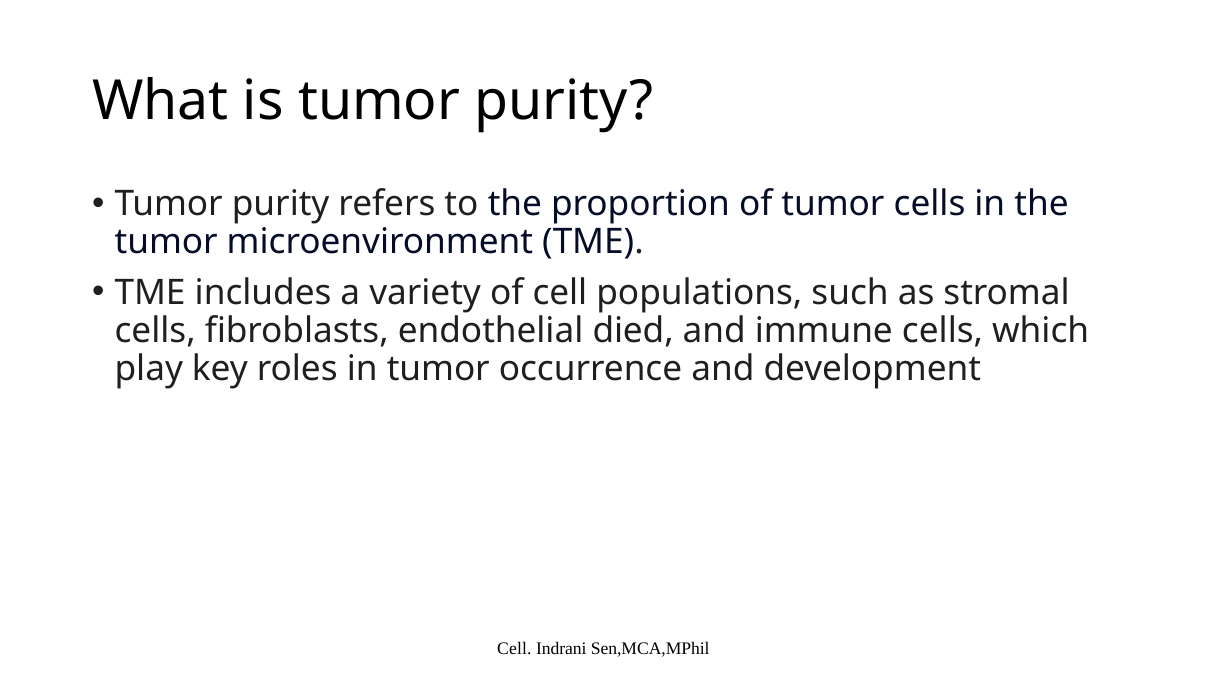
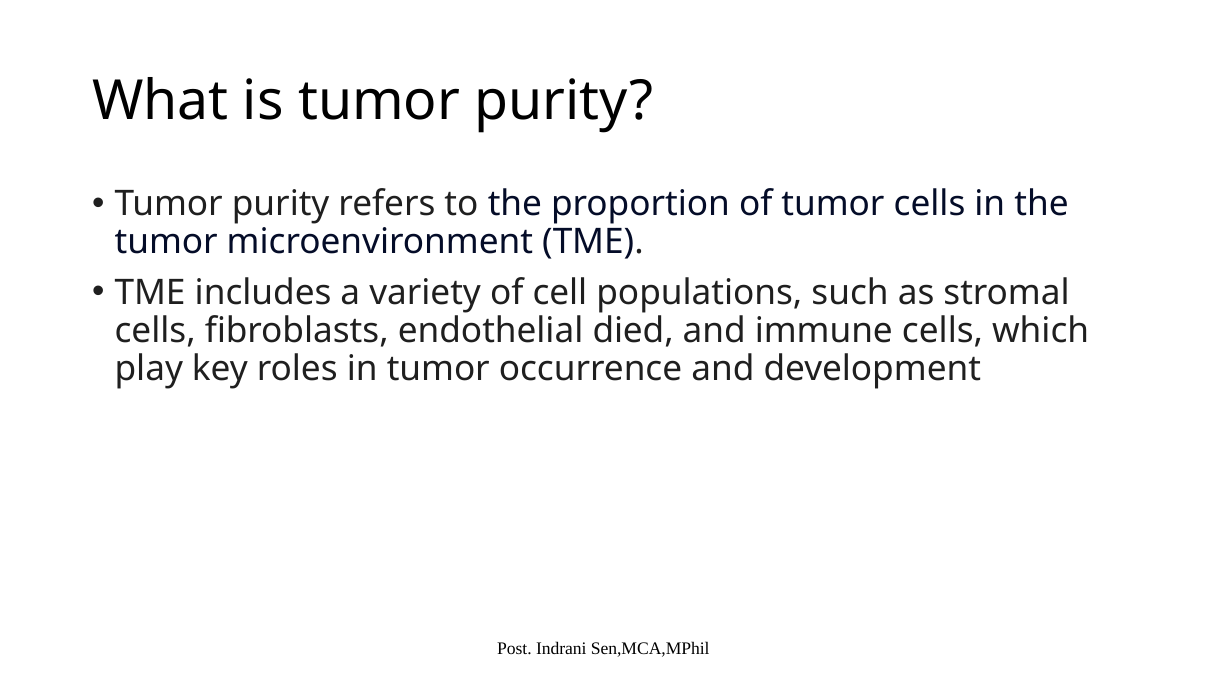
Cell at (514, 649): Cell -> Post
